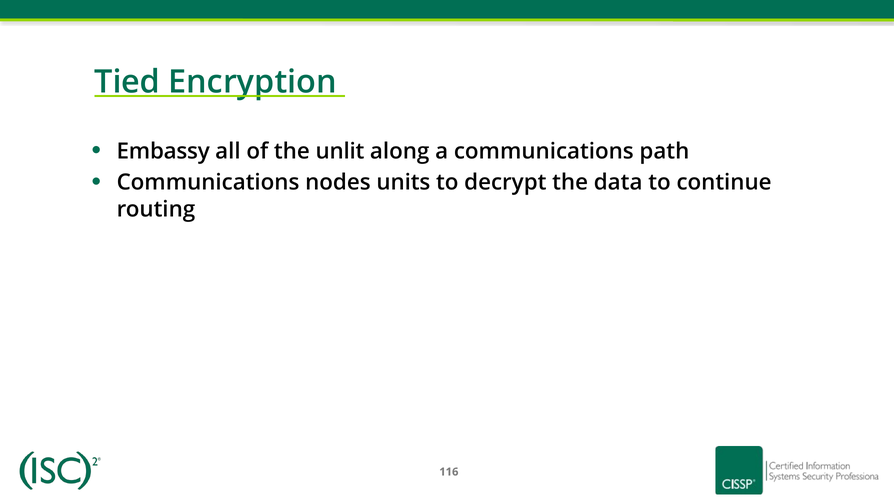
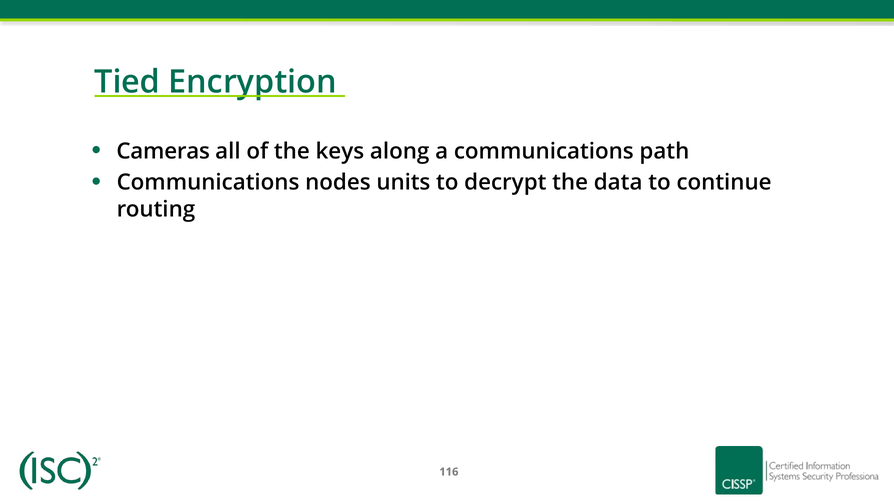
Embassy: Embassy -> Cameras
unlit: unlit -> keys
